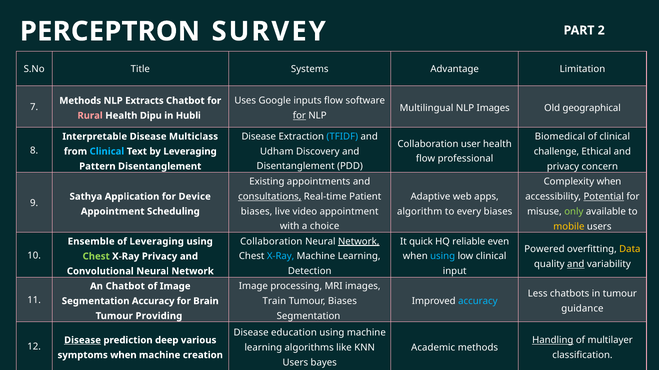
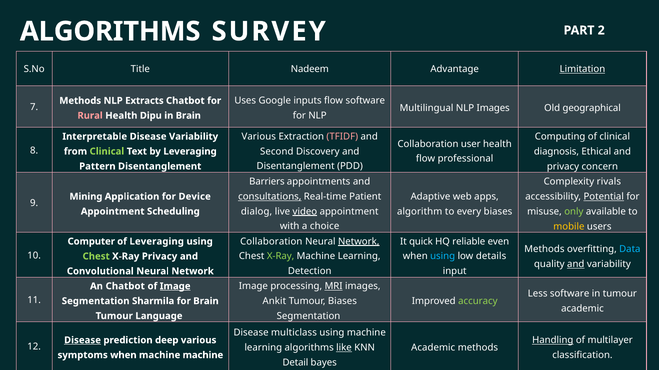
PERCEPTRON at (110, 31): PERCEPTRON -> ALGORITHMS
Systems: Systems -> Nadeem
Limitation underline: none -> present
for at (299, 116) underline: present -> none
in Hubli: Hubli -> Brain
Disease at (259, 137): Disease -> Various
TFIDF colour: light blue -> pink
Biomedical: Biomedical -> Computing
Disease Multiclass: Multiclass -> Variability
Udham: Udham -> Second
challenge: challenge -> diagnosis
Clinical at (107, 152) colour: light blue -> light green
Existing: Existing -> Barriers
Complexity when: when -> rivals
Sathya: Sathya -> Mining
biases at (257, 212): biases -> dialog
video underline: none -> present
Ensemble: Ensemble -> Computer
Powered at (544, 249): Powered -> Methods
Data colour: yellow -> light blue
X-Ray at (281, 257) colour: light blue -> light green
low clinical: clinical -> details
MRI underline: none -> present
Image at (175, 287) underline: none -> present
Less chatbots: chatbots -> software
Train: Train -> Ankit
accuracy at (478, 302) colour: light blue -> light green
Segmentation Accuracy: Accuracy -> Sharmila
guidance at (582, 309): guidance -> academic
Providing: Providing -> Language
education: education -> multiclass
like underline: none -> present
machine creation: creation -> machine
Users at (295, 363): Users -> Detail
